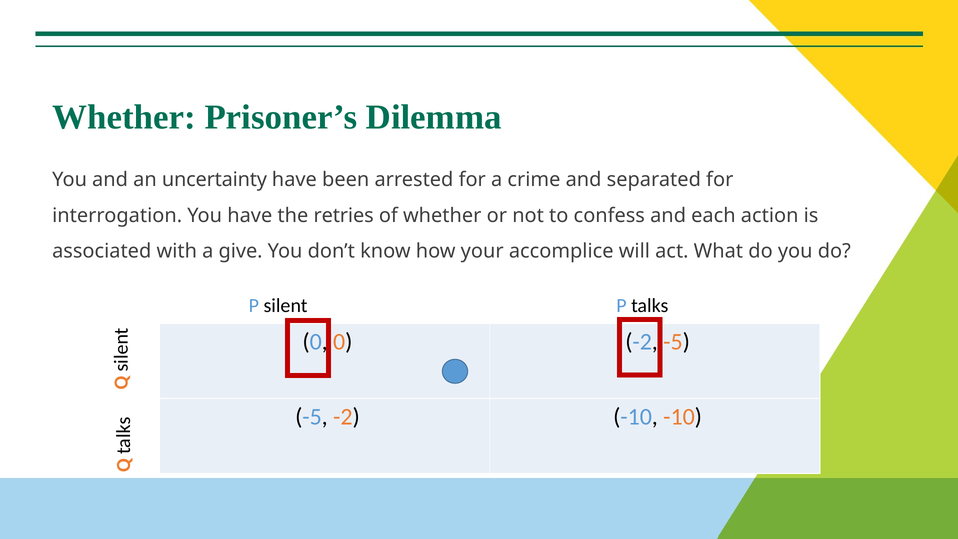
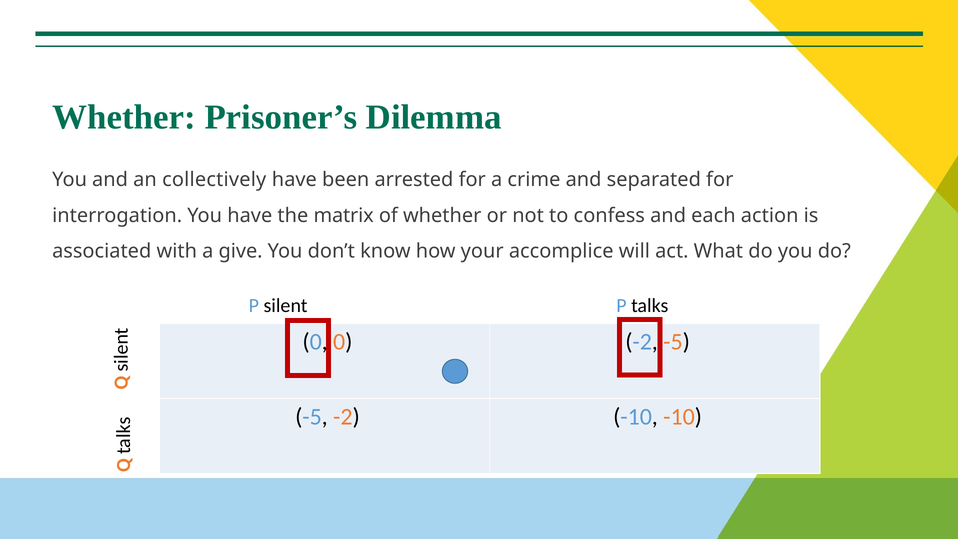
uncertainty: uncertainty -> collectively
retries: retries -> matrix
